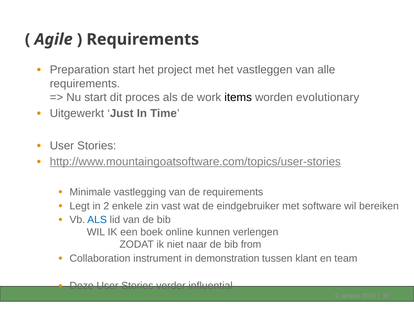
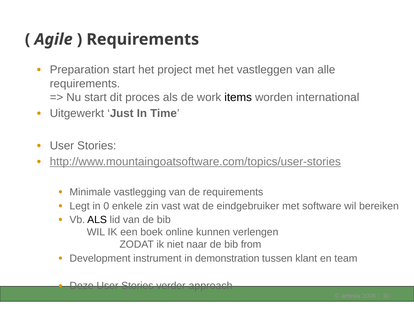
evolutionary: evolutionary -> international
2: 2 -> 0
ALS at (97, 220) colour: blue -> black
Collaboration: Collaboration -> Development
influential: influential -> approach
